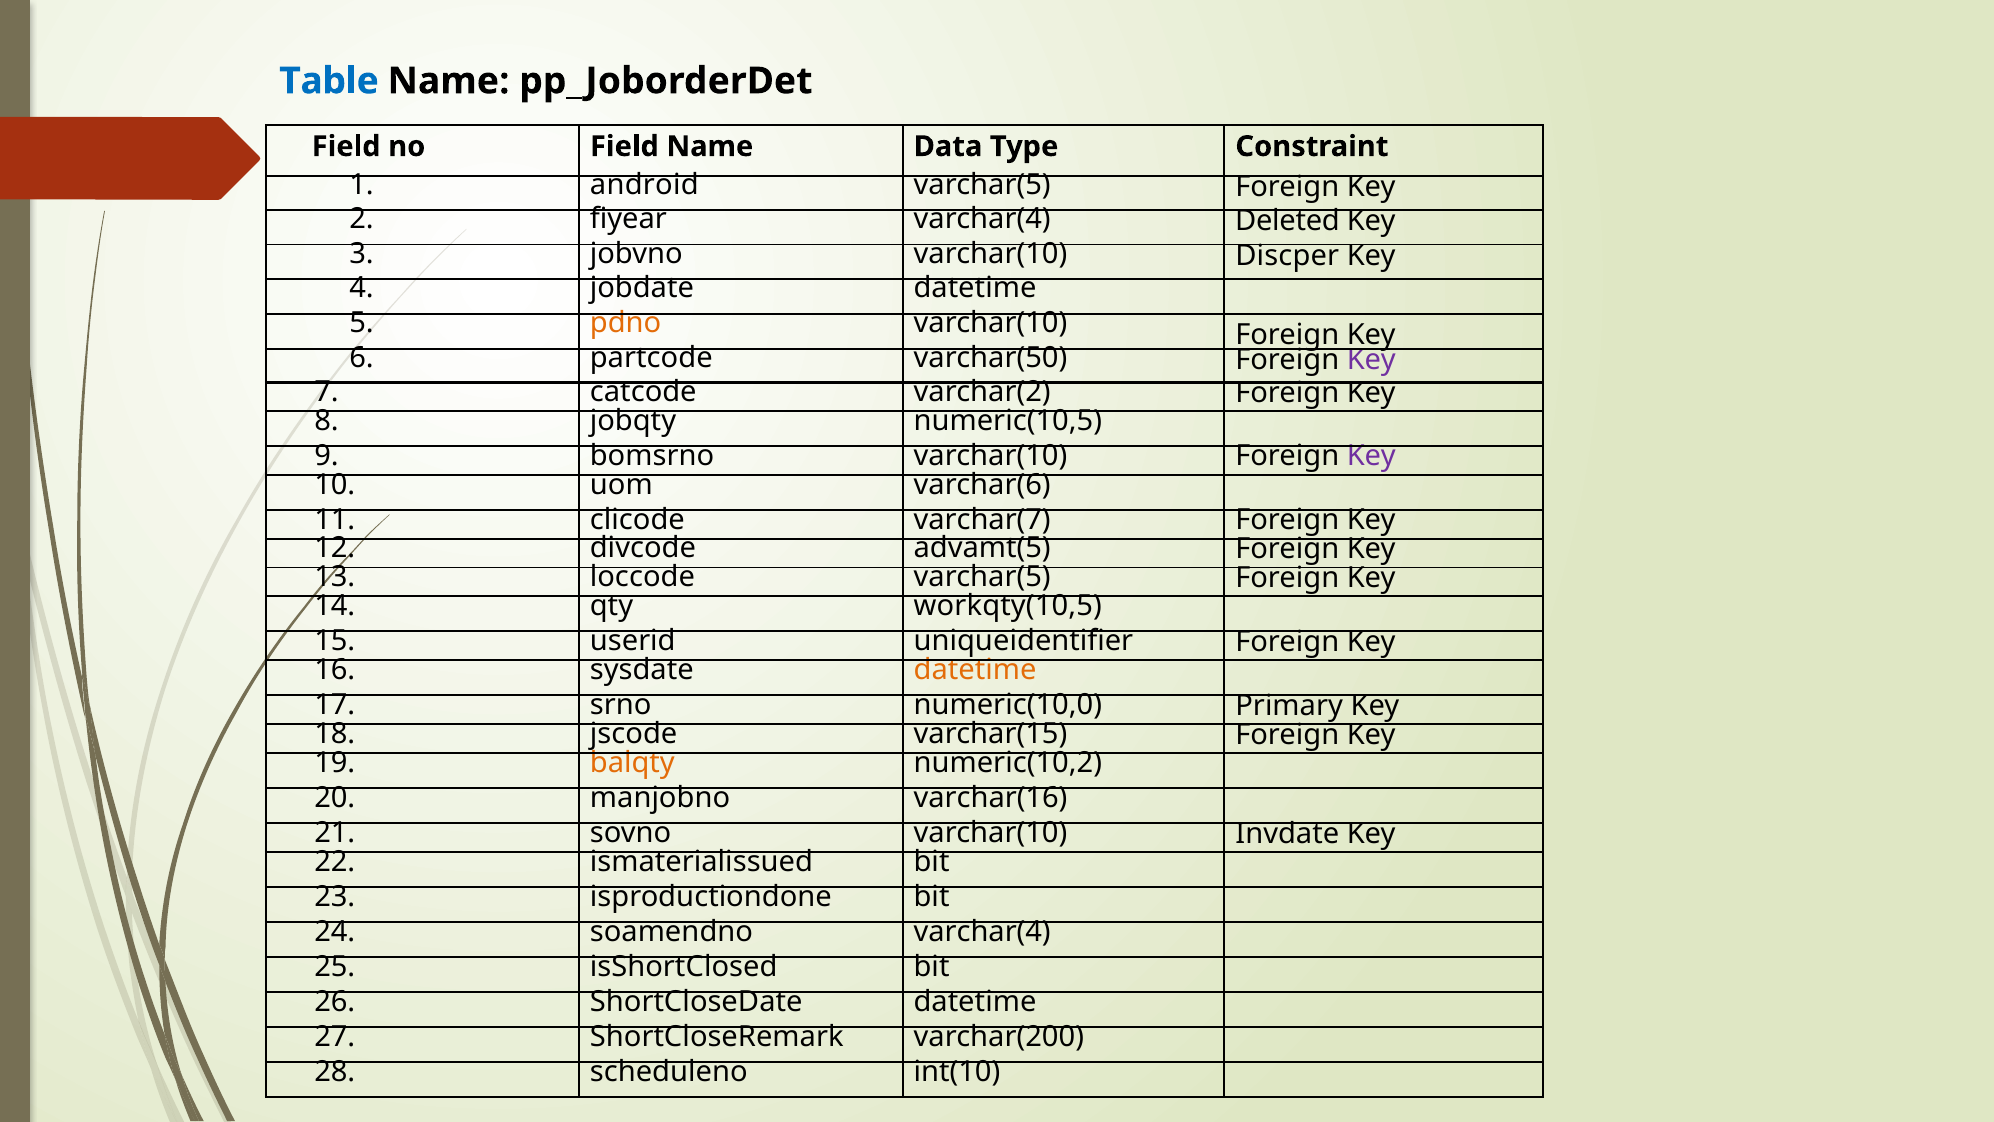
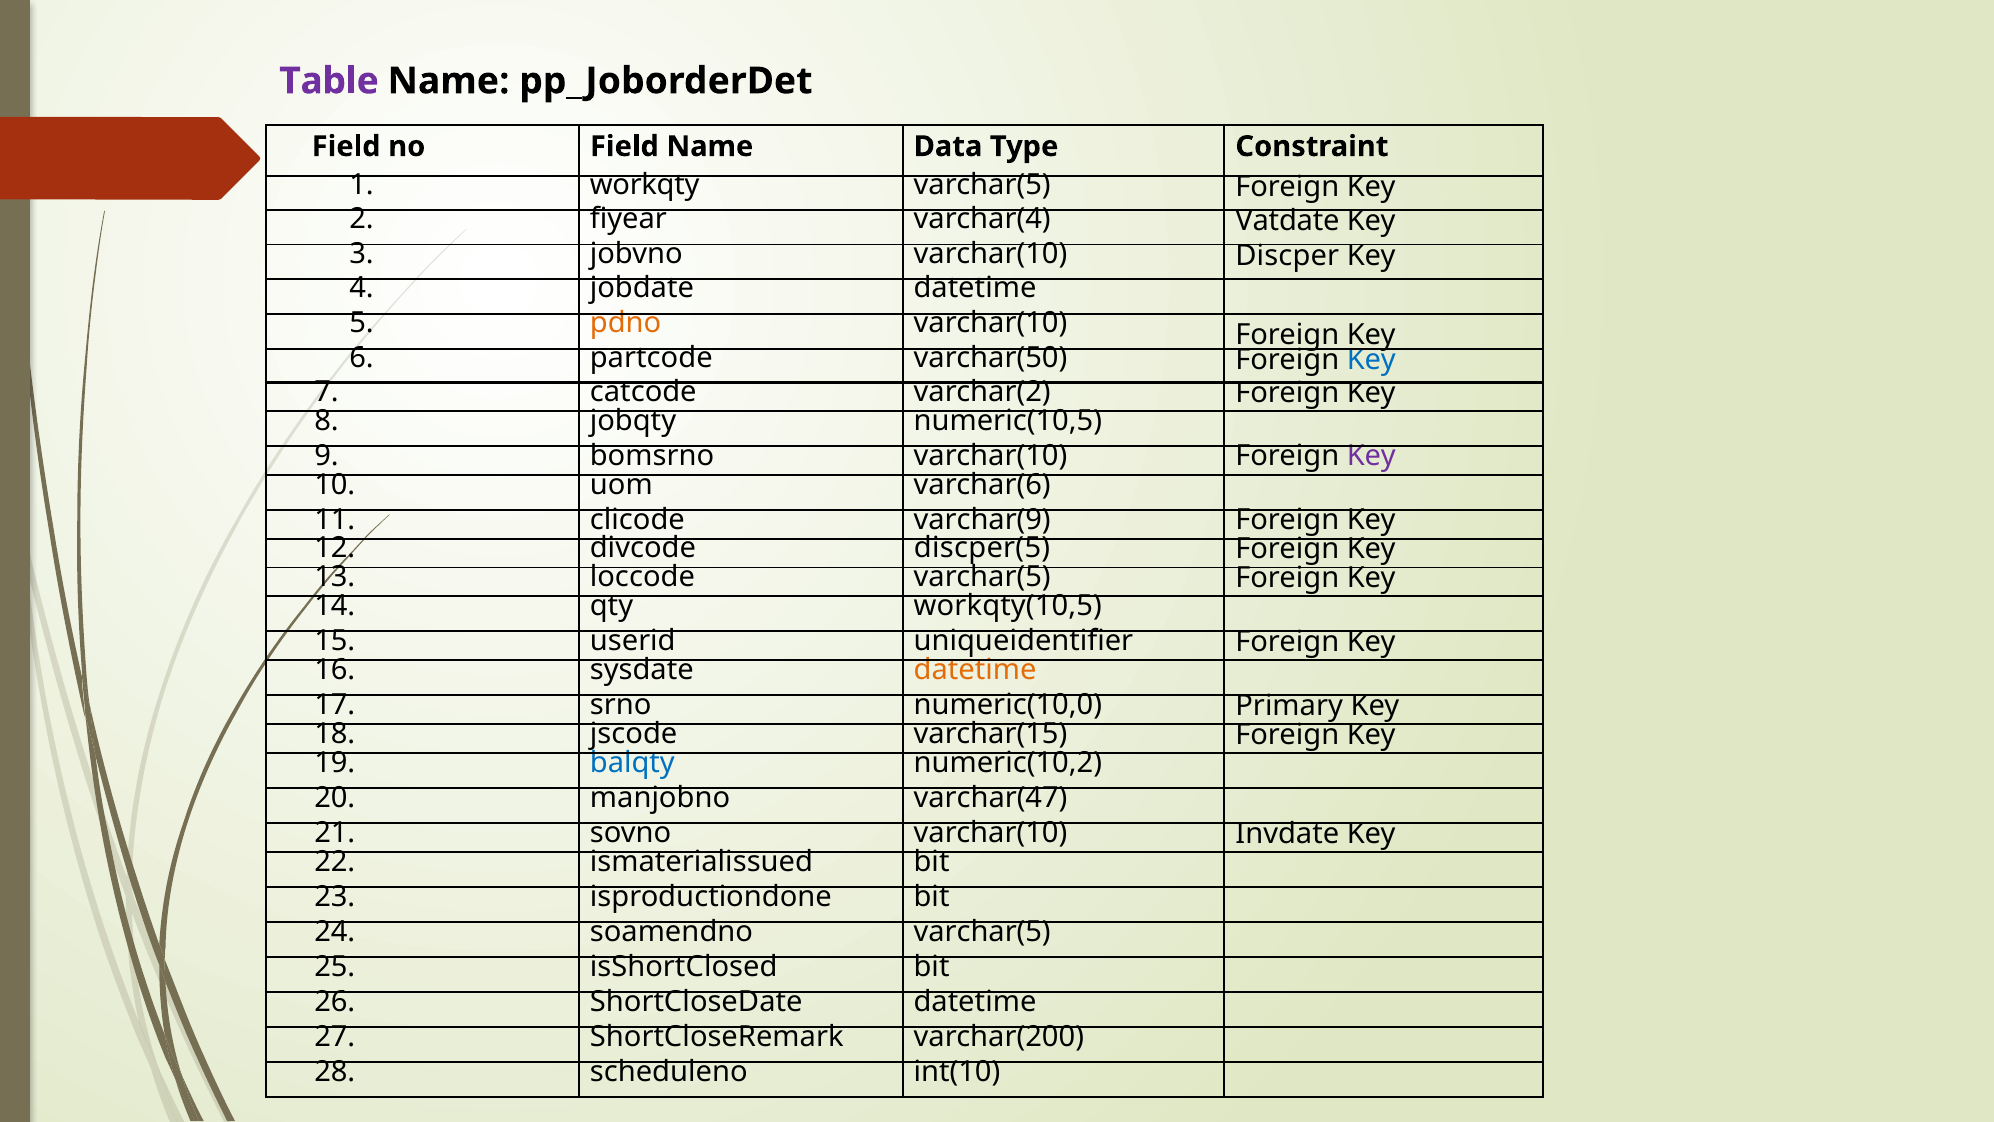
Table colour: blue -> purple
android: android -> workqty
Deleted: Deleted -> Vatdate
Key at (1371, 360) colour: purple -> blue
varchar(7: varchar(7 -> varchar(9
advamt(5: advamt(5 -> discper(5
balqty colour: orange -> blue
varchar(16: varchar(16 -> varchar(47
soamendno varchar(4: varchar(4 -> varchar(5
